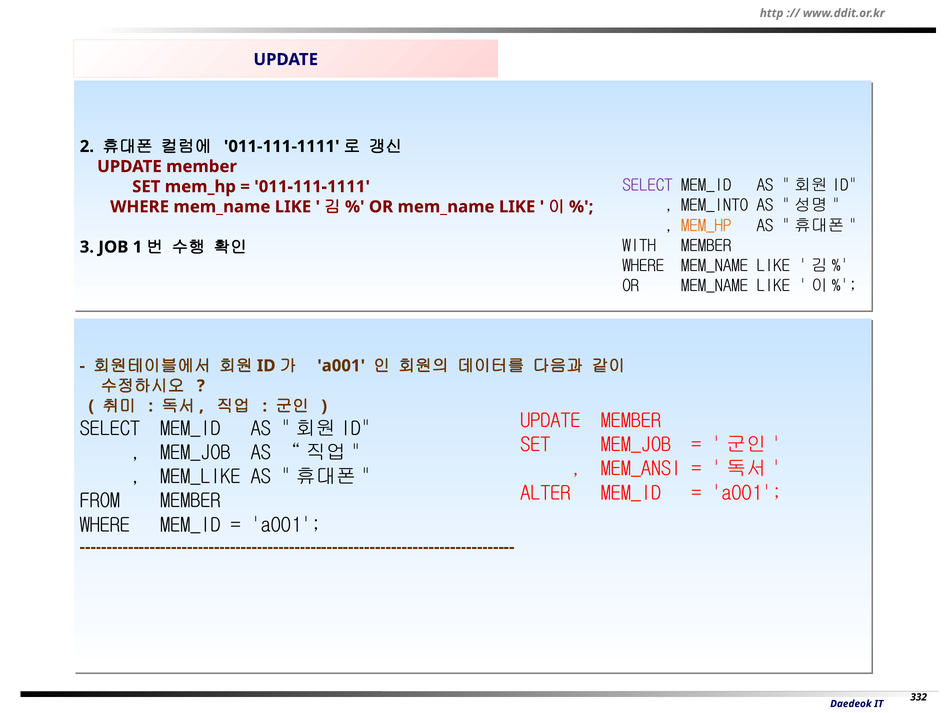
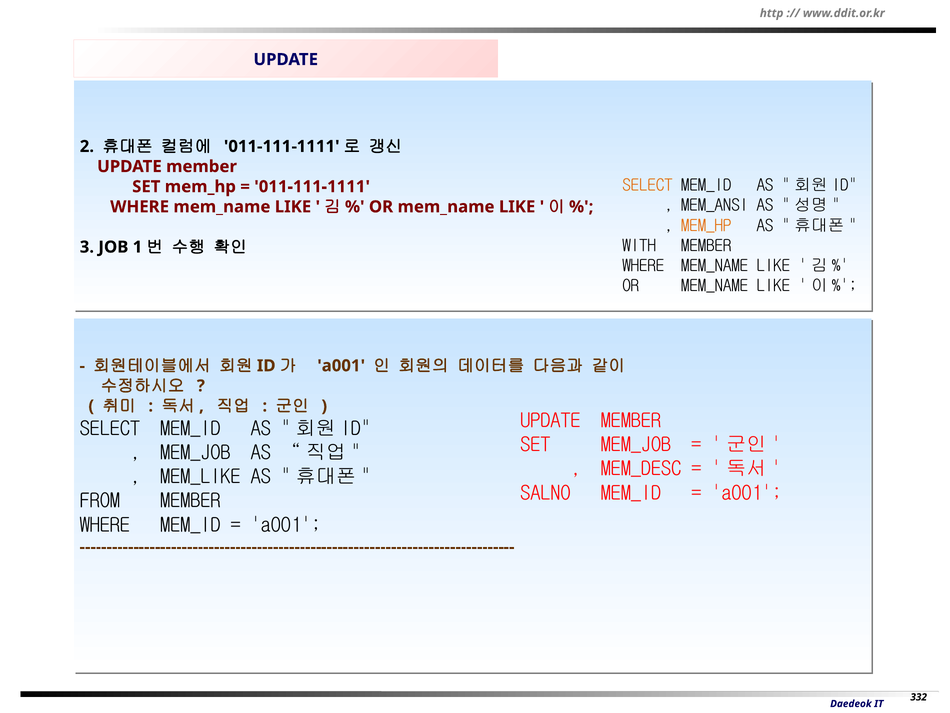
SELECT at (648, 185) colour: purple -> orange
MEM_INTO: MEM_INTO -> MEM_ANSI
MEM_ANSI: MEM_ANSI -> MEM_DESC
ALTER: ALTER -> SALNO
